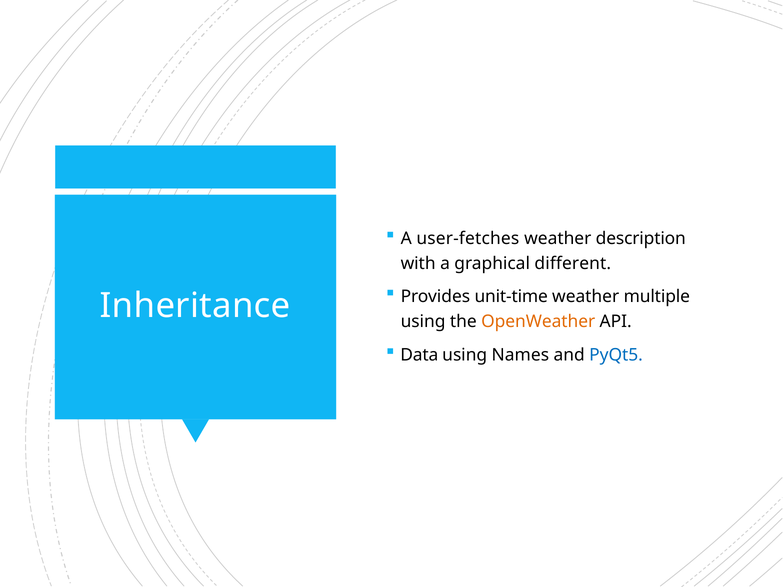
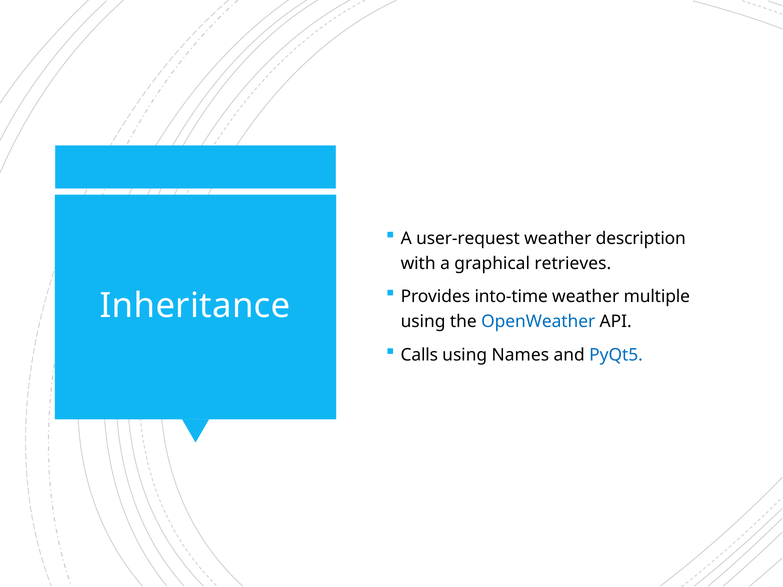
user-fetches: user-fetches -> user-request
different: different -> retrieves
unit-time: unit-time -> into-time
OpenWeather colour: orange -> blue
Data: Data -> Calls
